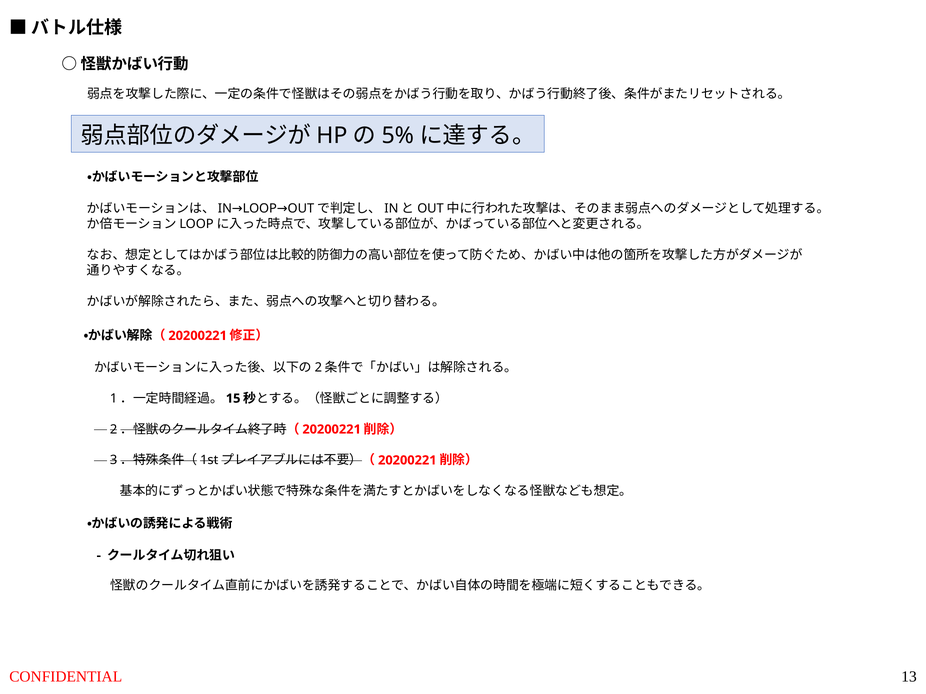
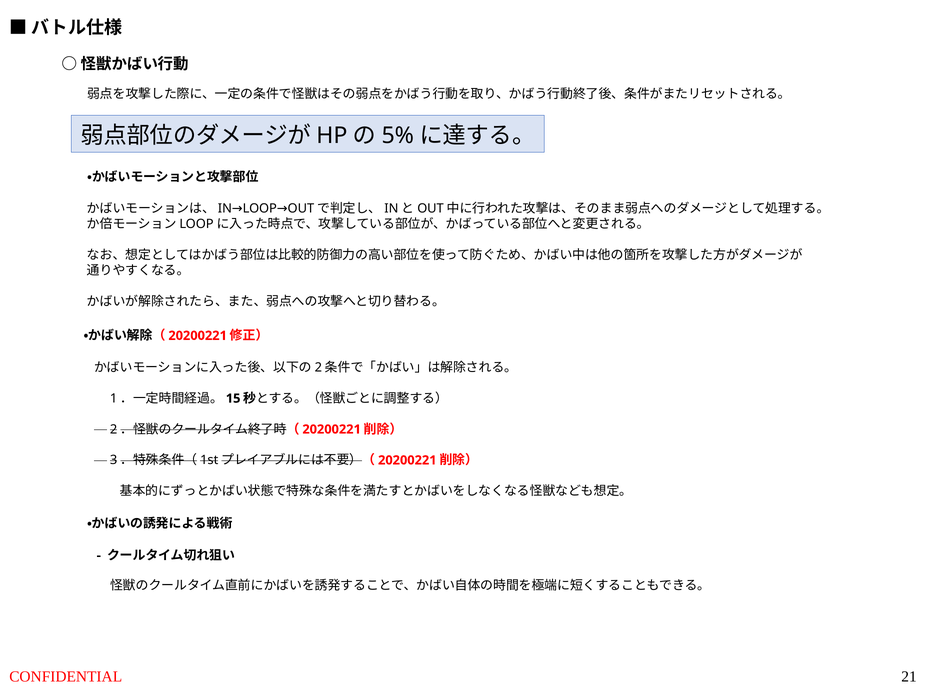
13: 13 -> 21
